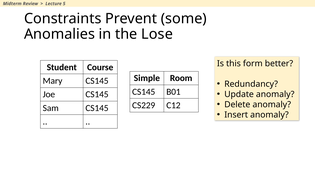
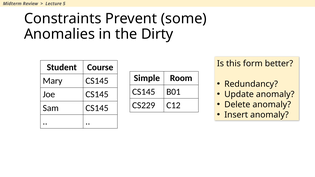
Lose: Lose -> Dirty
